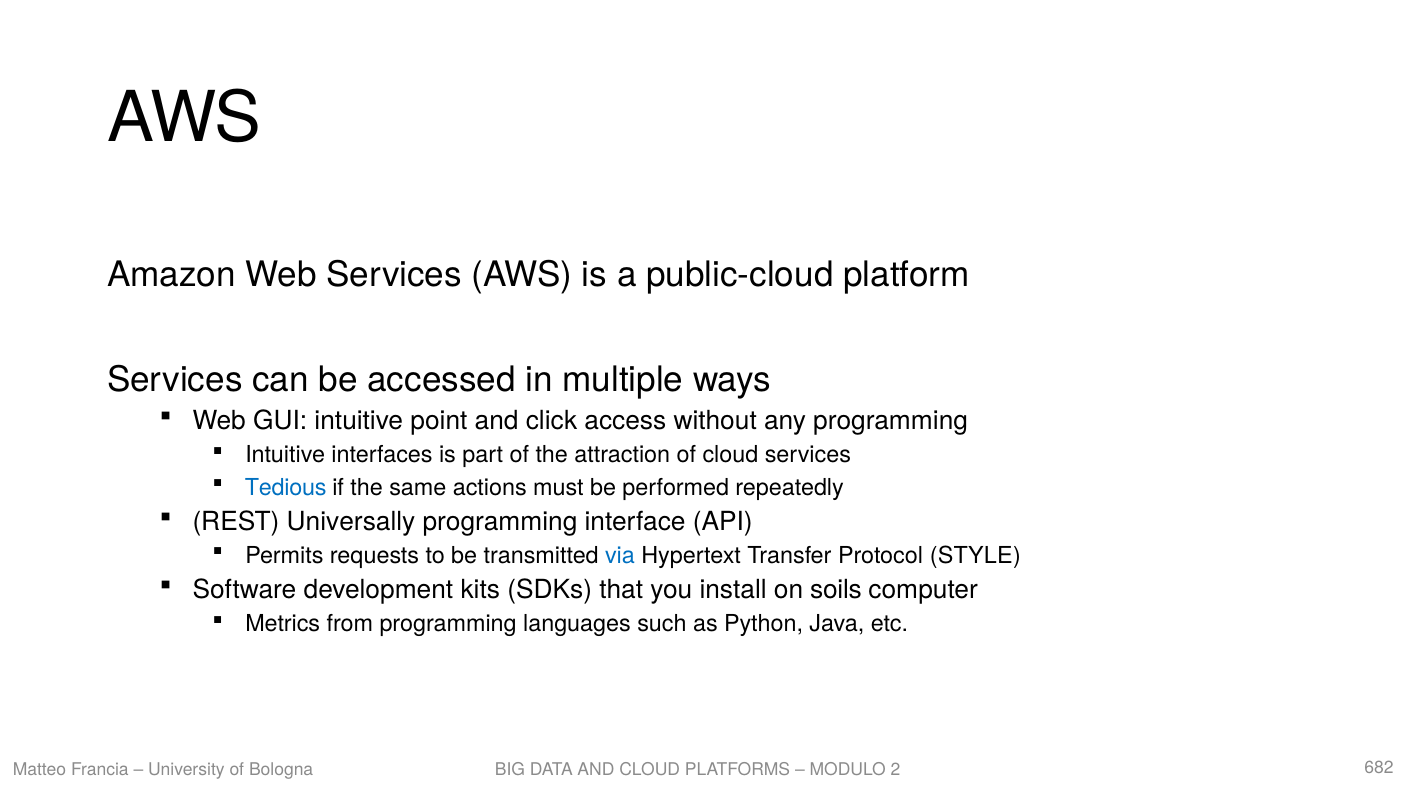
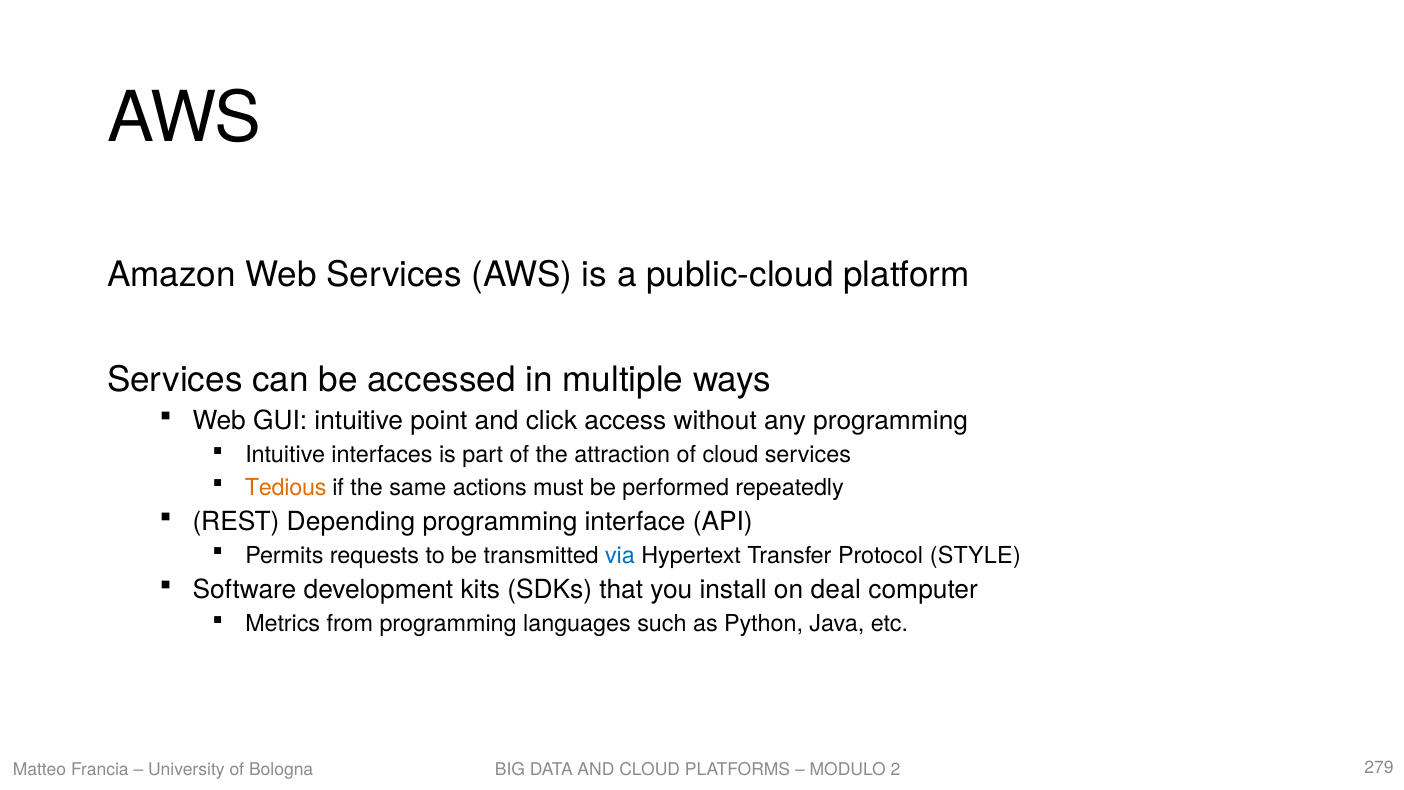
Tedious colour: blue -> orange
Universally: Universally -> Depending
soils: soils -> deal
682: 682 -> 279
